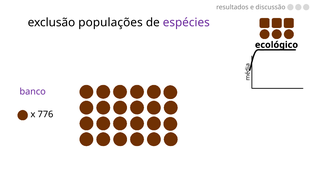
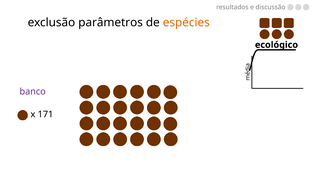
populações: populações -> parâmetros
espécies colour: purple -> orange
776: 776 -> 171
